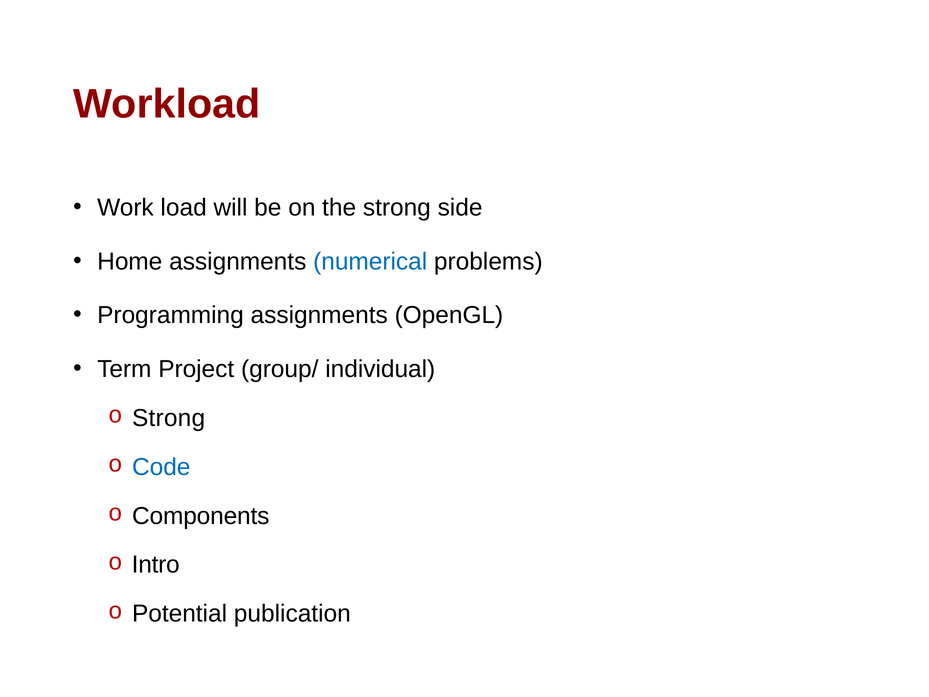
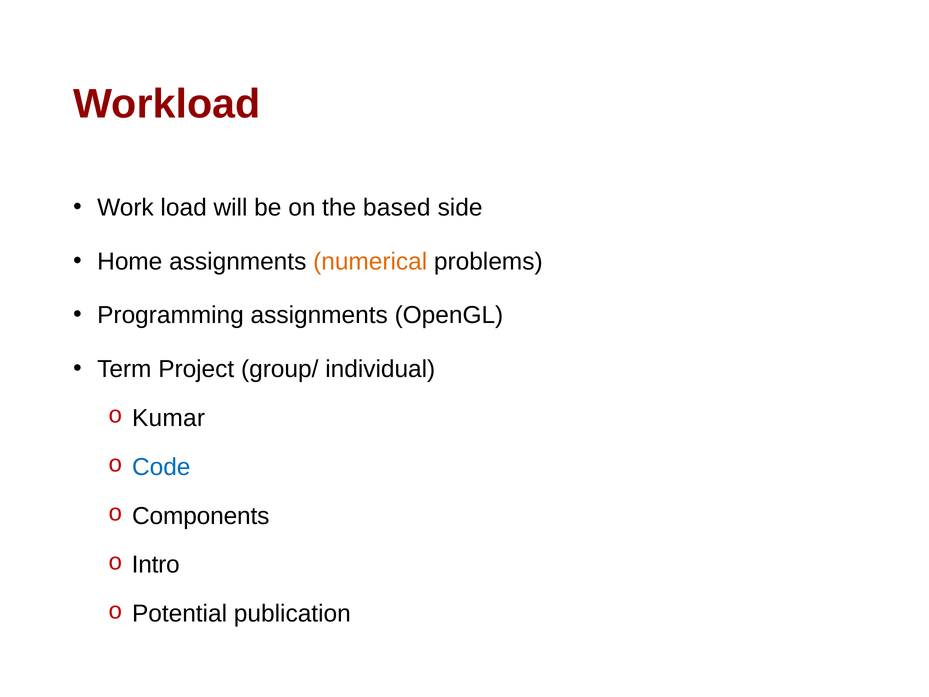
the strong: strong -> based
numerical colour: blue -> orange
Strong at (169, 418): Strong -> Kumar
